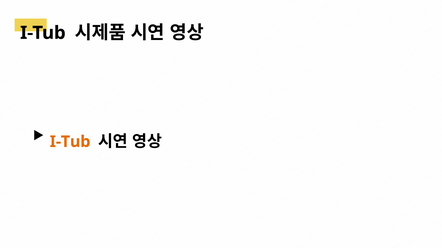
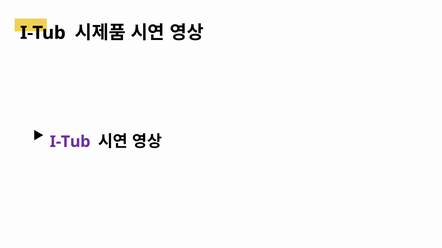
I-Tub at (70, 142) colour: orange -> purple
